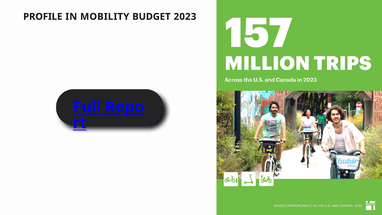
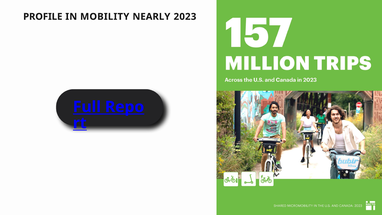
BUDGET: BUDGET -> NEARLY
